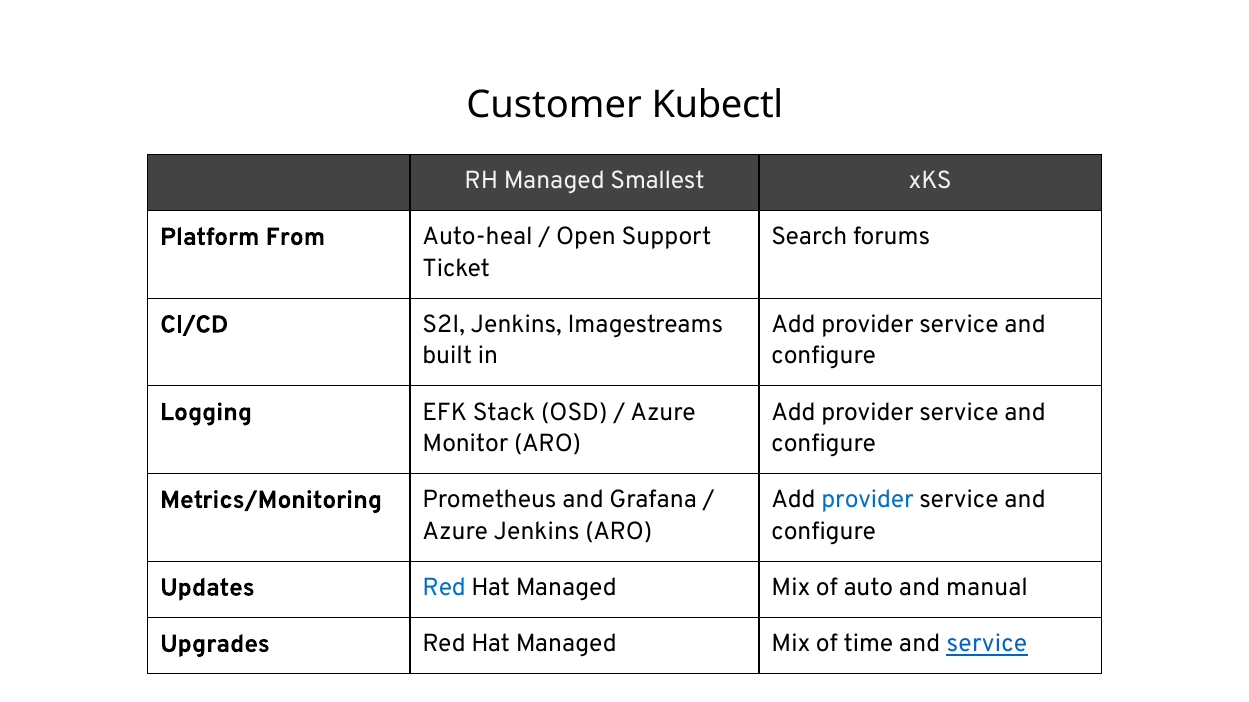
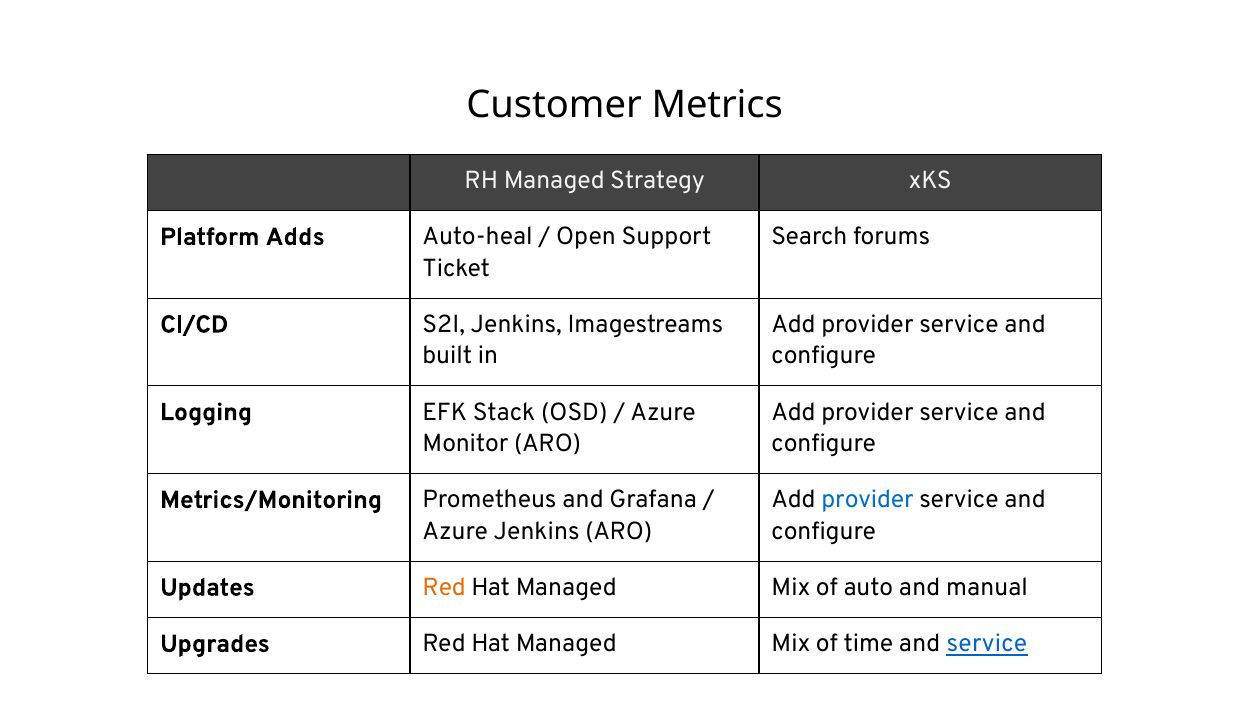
Kubectl: Kubectl -> Metrics
Smallest: Smallest -> Strategy
From: From -> Adds
Red at (444, 588) colour: blue -> orange
